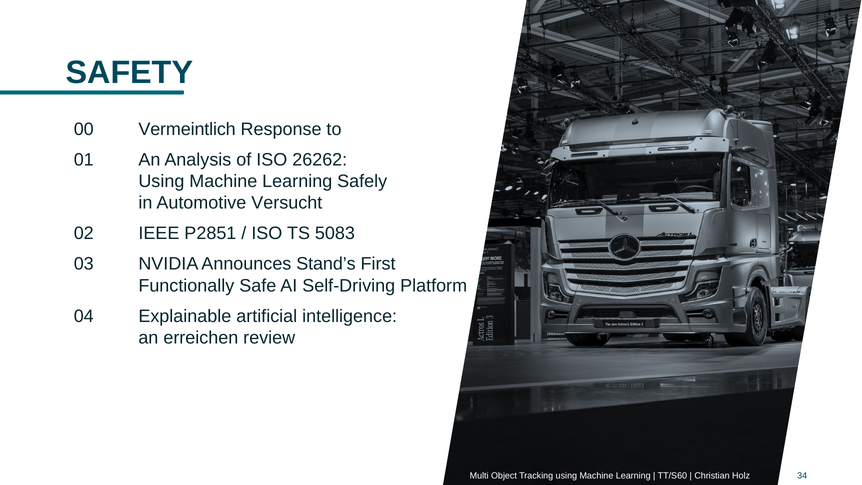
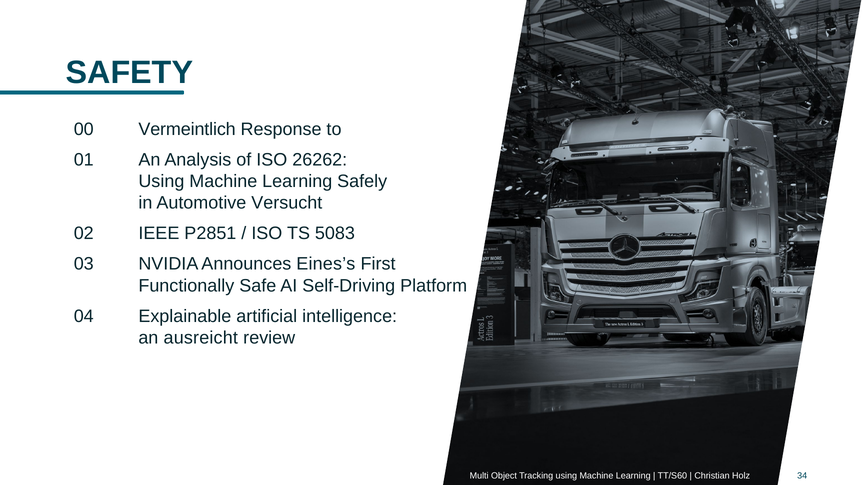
Stand’s: Stand’s -> Eines’s
erreichen: erreichen -> ausreicht
